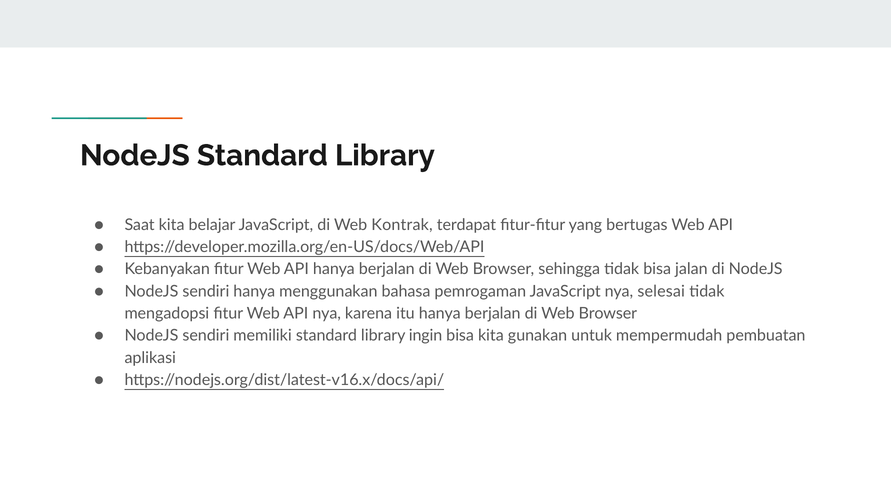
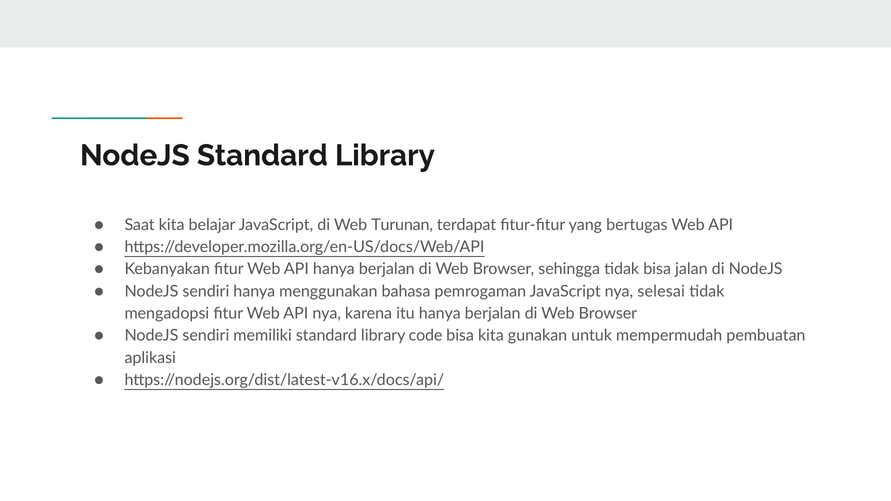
Kontrak: Kontrak -> Turunan
ingin: ingin -> code
